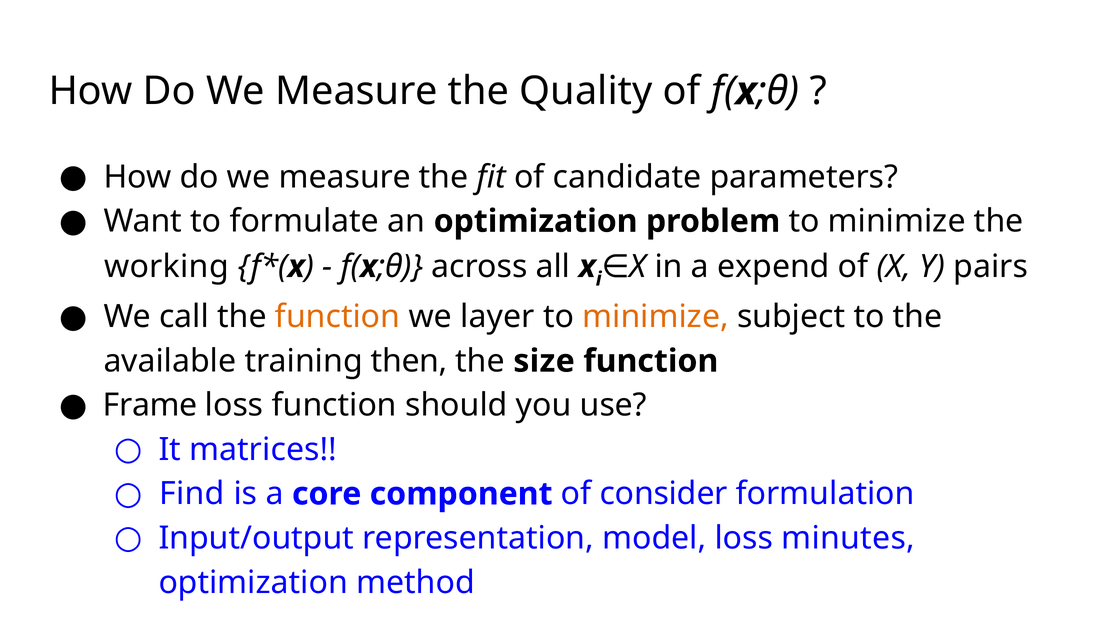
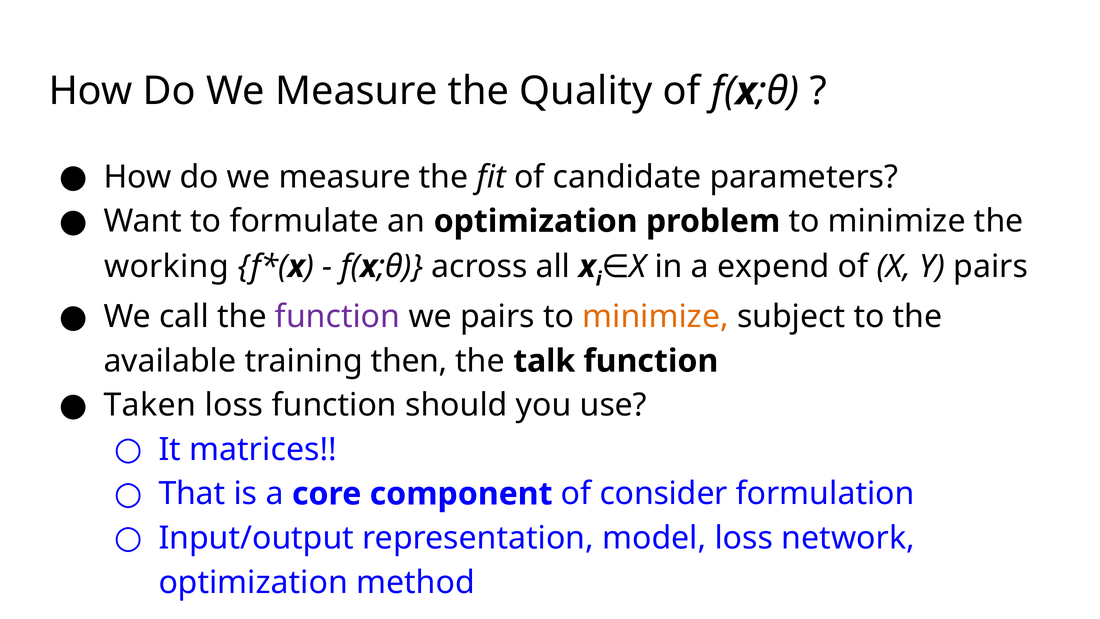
function at (338, 317) colour: orange -> purple
we layer: layer -> pairs
size: size -> talk
Frame: Frame -> Taken
Find: Find -> That
minutes: minutes -> network
